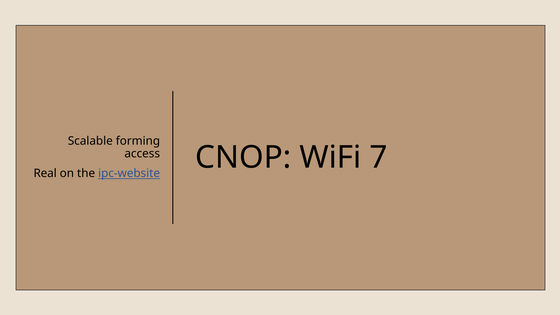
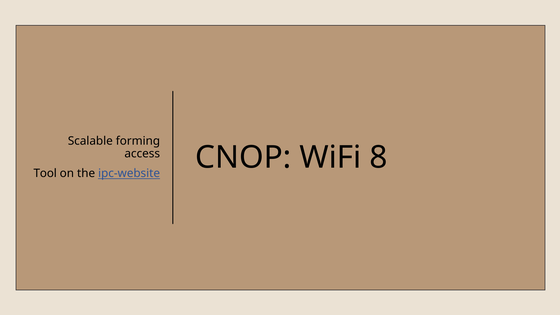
Real: Real -> Tool
7: 7 -> 8
